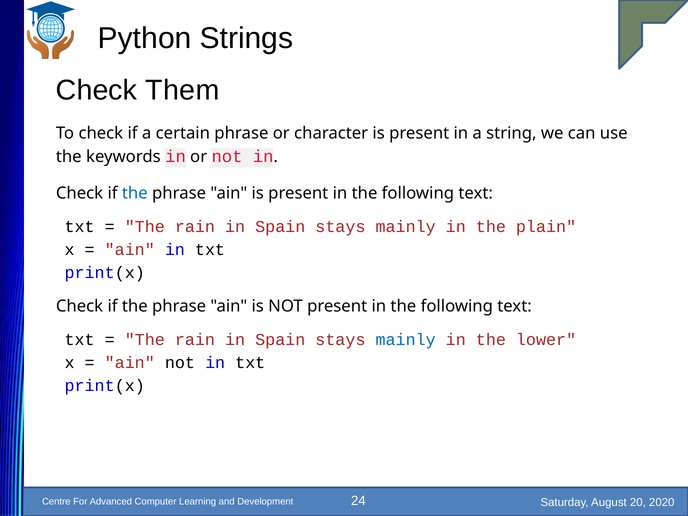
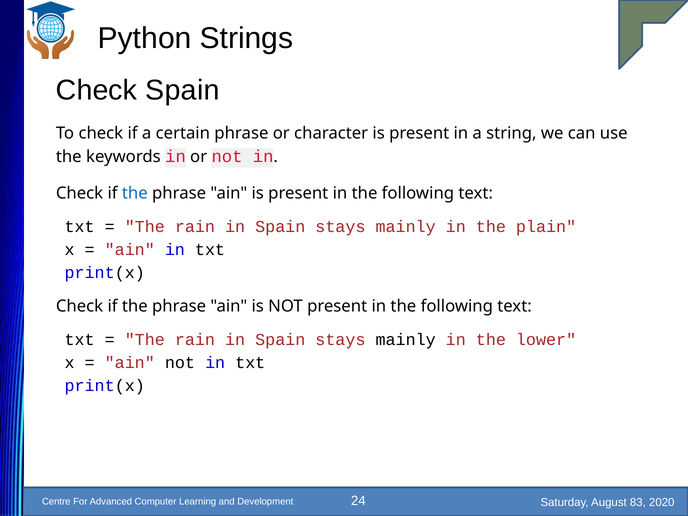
Check Them: Them -> Spain
mainly at (406, 340) colour: blue -> black
20: 20 -> 83
